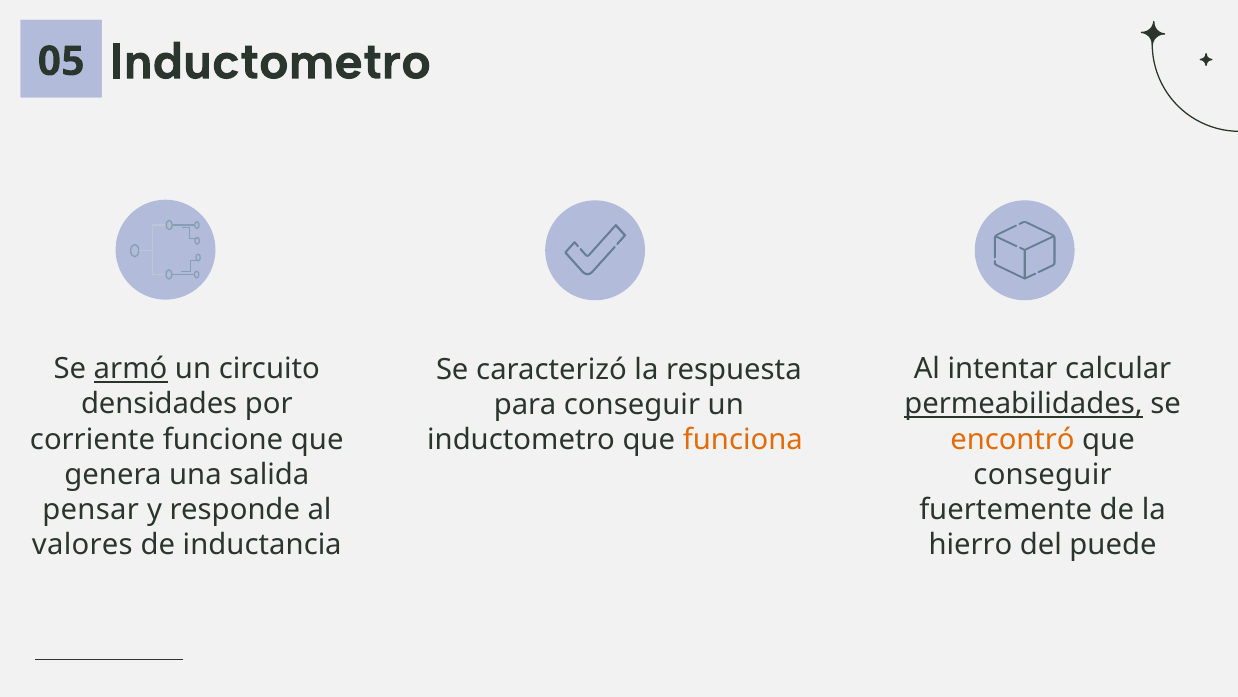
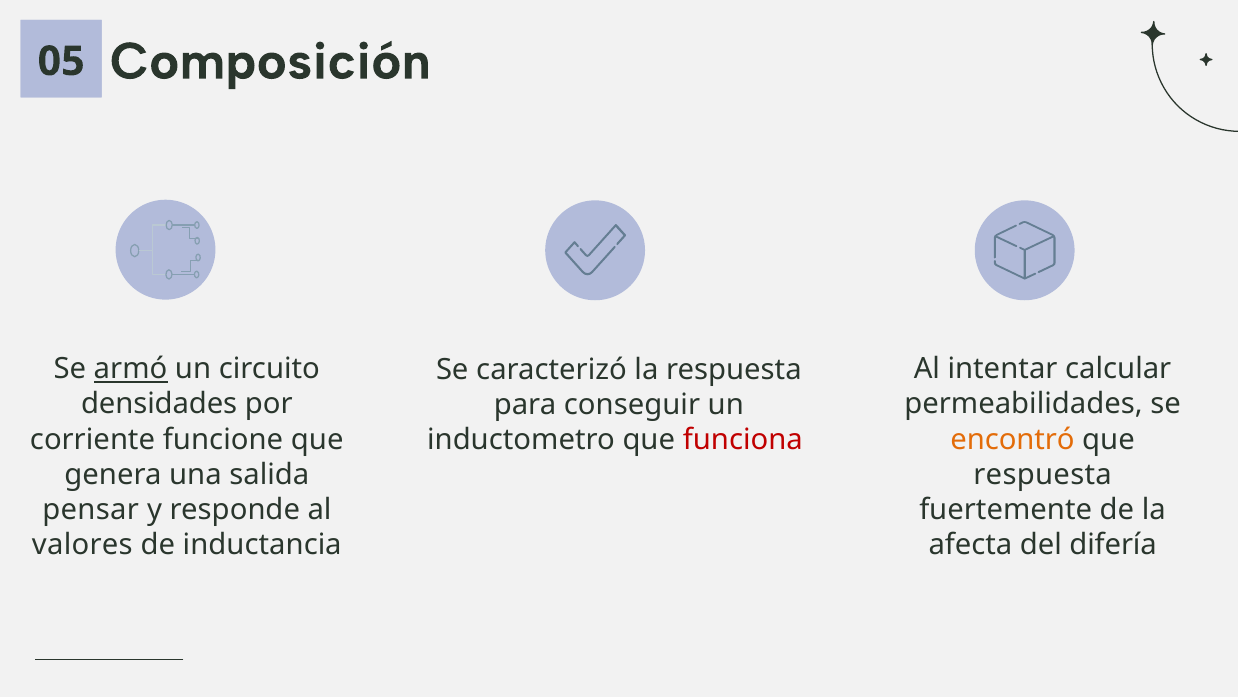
Inductometro at (271, 62): Inductometro -> Composición
permeabilidades underline: present -> none
funciona colour: orange -> red
conseguir at (1043, 474): conseguir -> respuesta
hierro: hierro -> afecta
puede: puede -> difería
